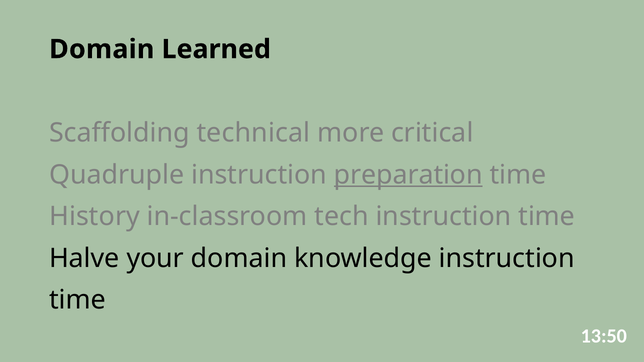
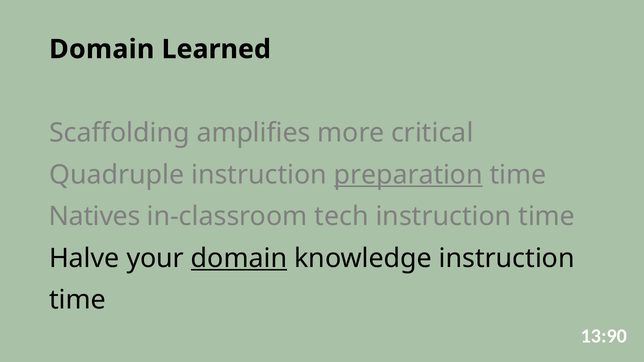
technical: technical -> amplifies
History: History -> Natives
domain at (239, 258) underline: none -> present
13:50: 13:50 -> 13:90
